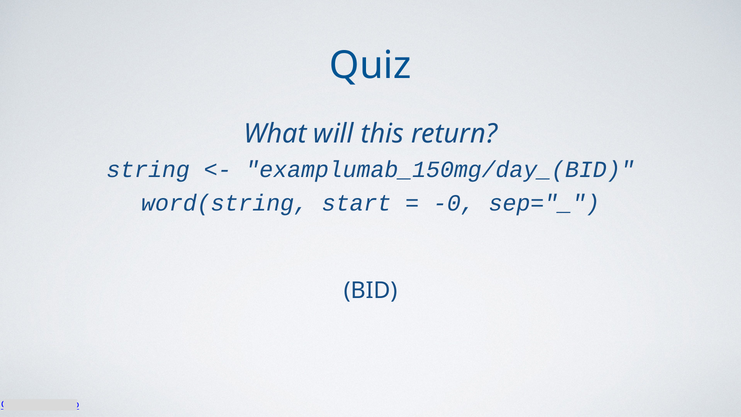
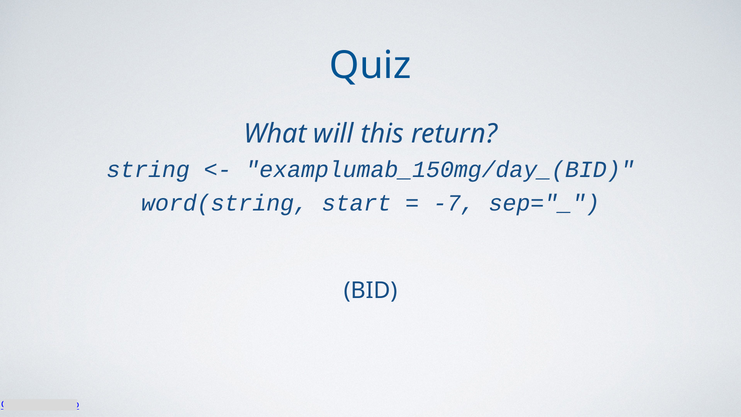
-0: -0 -> -7
